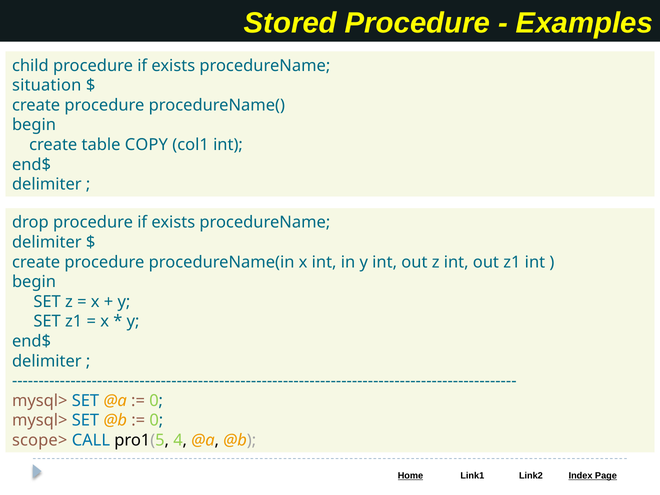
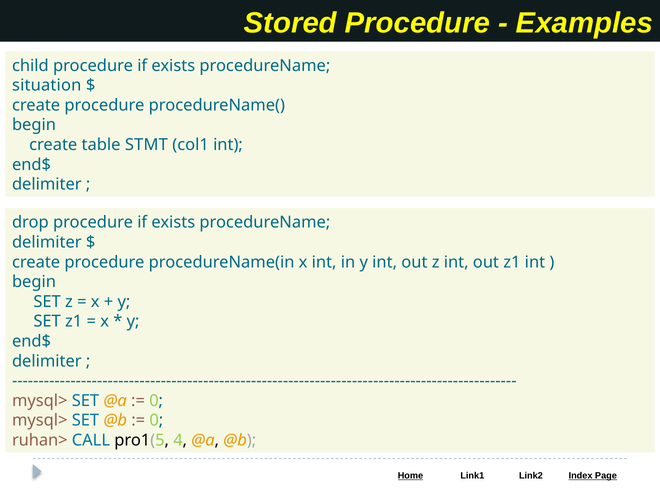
COPY: COPY -> STMT
scope>: scope> -> ruhan>
